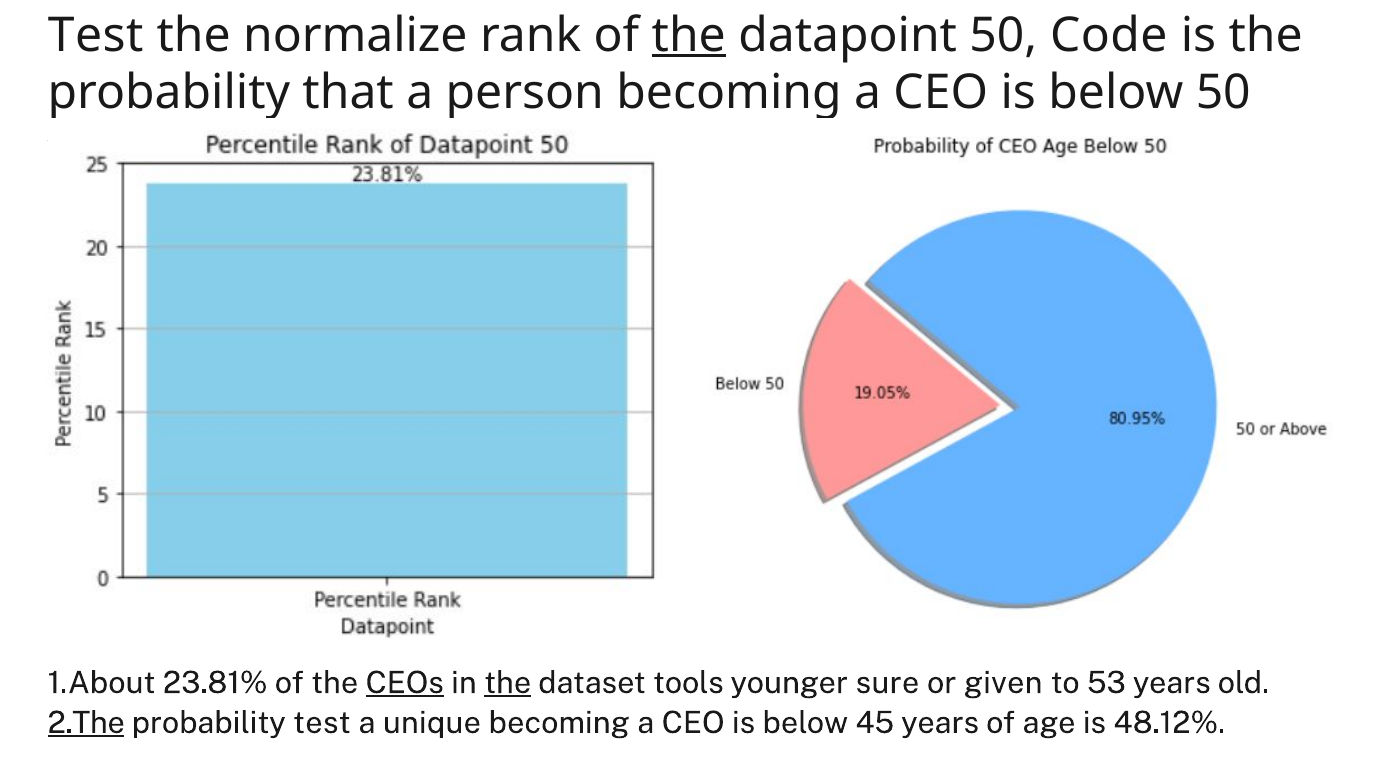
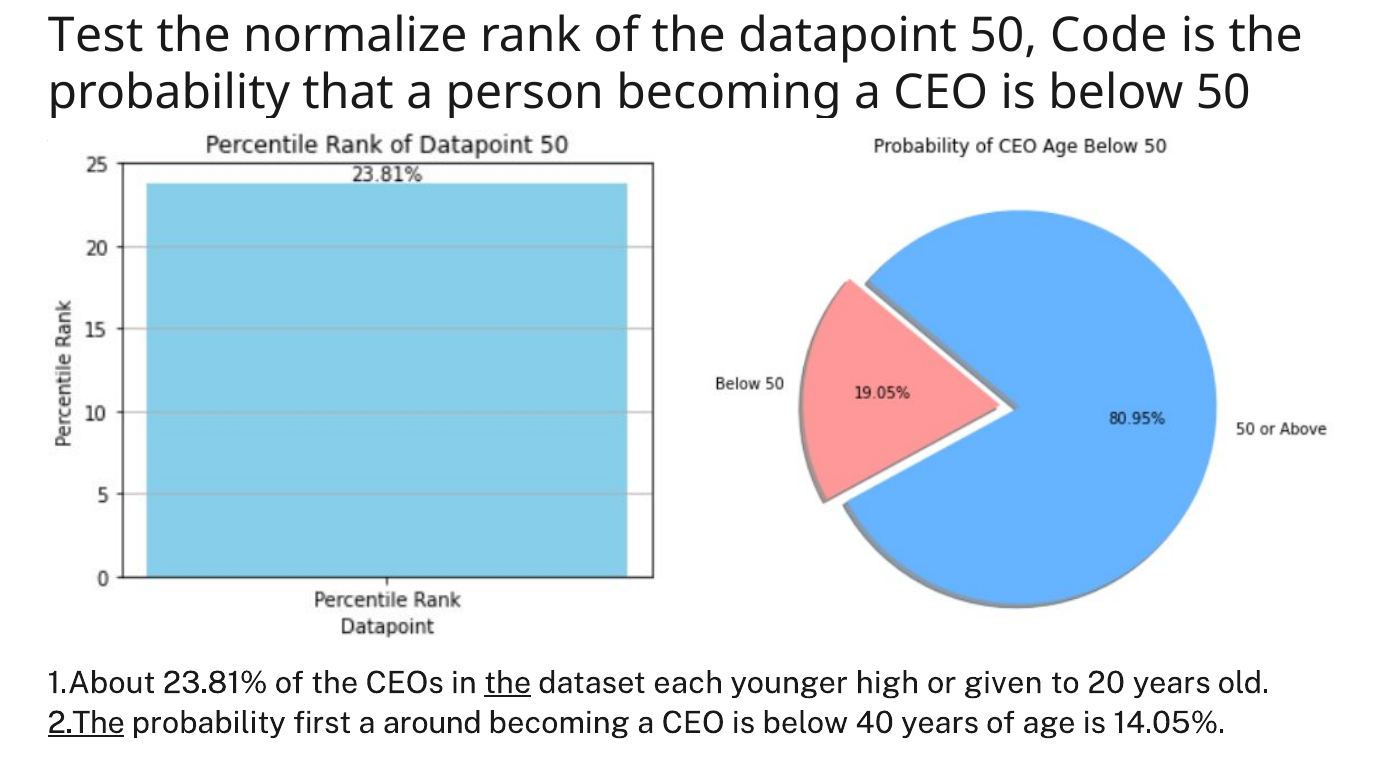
the at (689, 35) underline: present -> none
CEOs underline: present -> none
tools: tools -> each
sure: sure -> high
53: 53 -> 20
probability test: test -> first
unique: unique -> around
45: 45 -> 40
48.12%: 48.12% -> 14.05%
